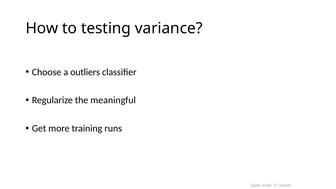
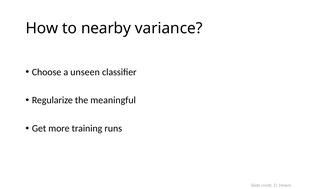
testing: testing -> nearby
outliers: outliers -> unseen
